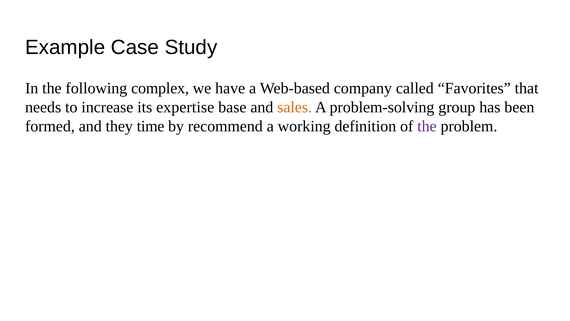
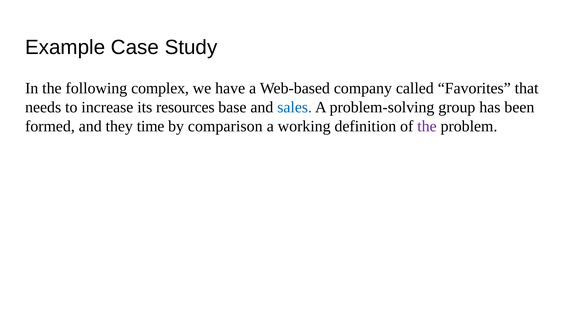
expertise: expertise -> resources
sales colour: orange -> blue
recommend: recommend -> comparison
